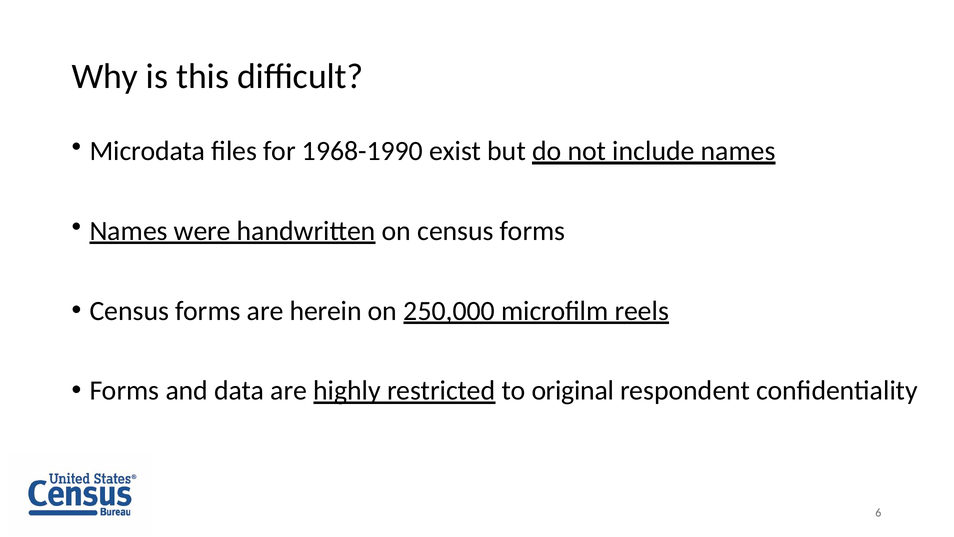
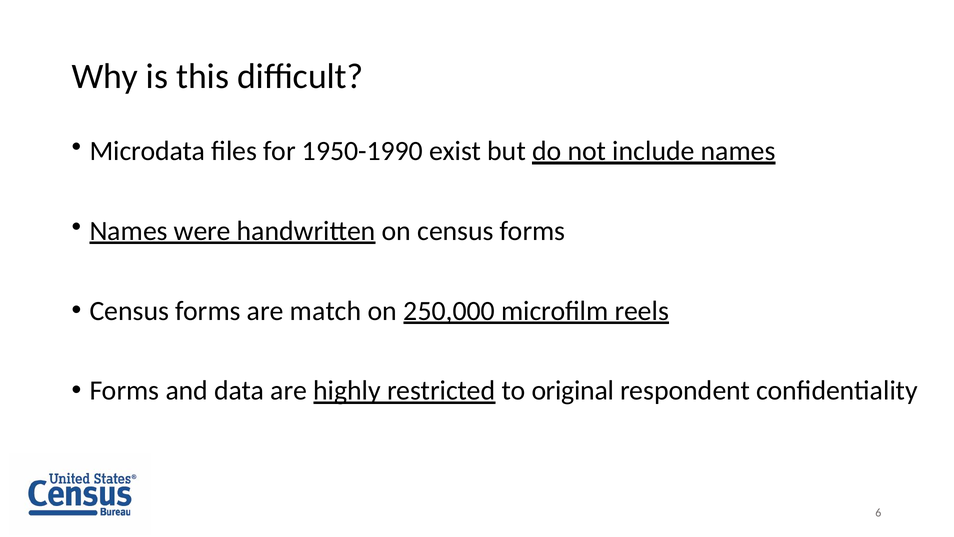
1968-1990: 1968-1990 -> 1950-1990
herein: herein -> match
